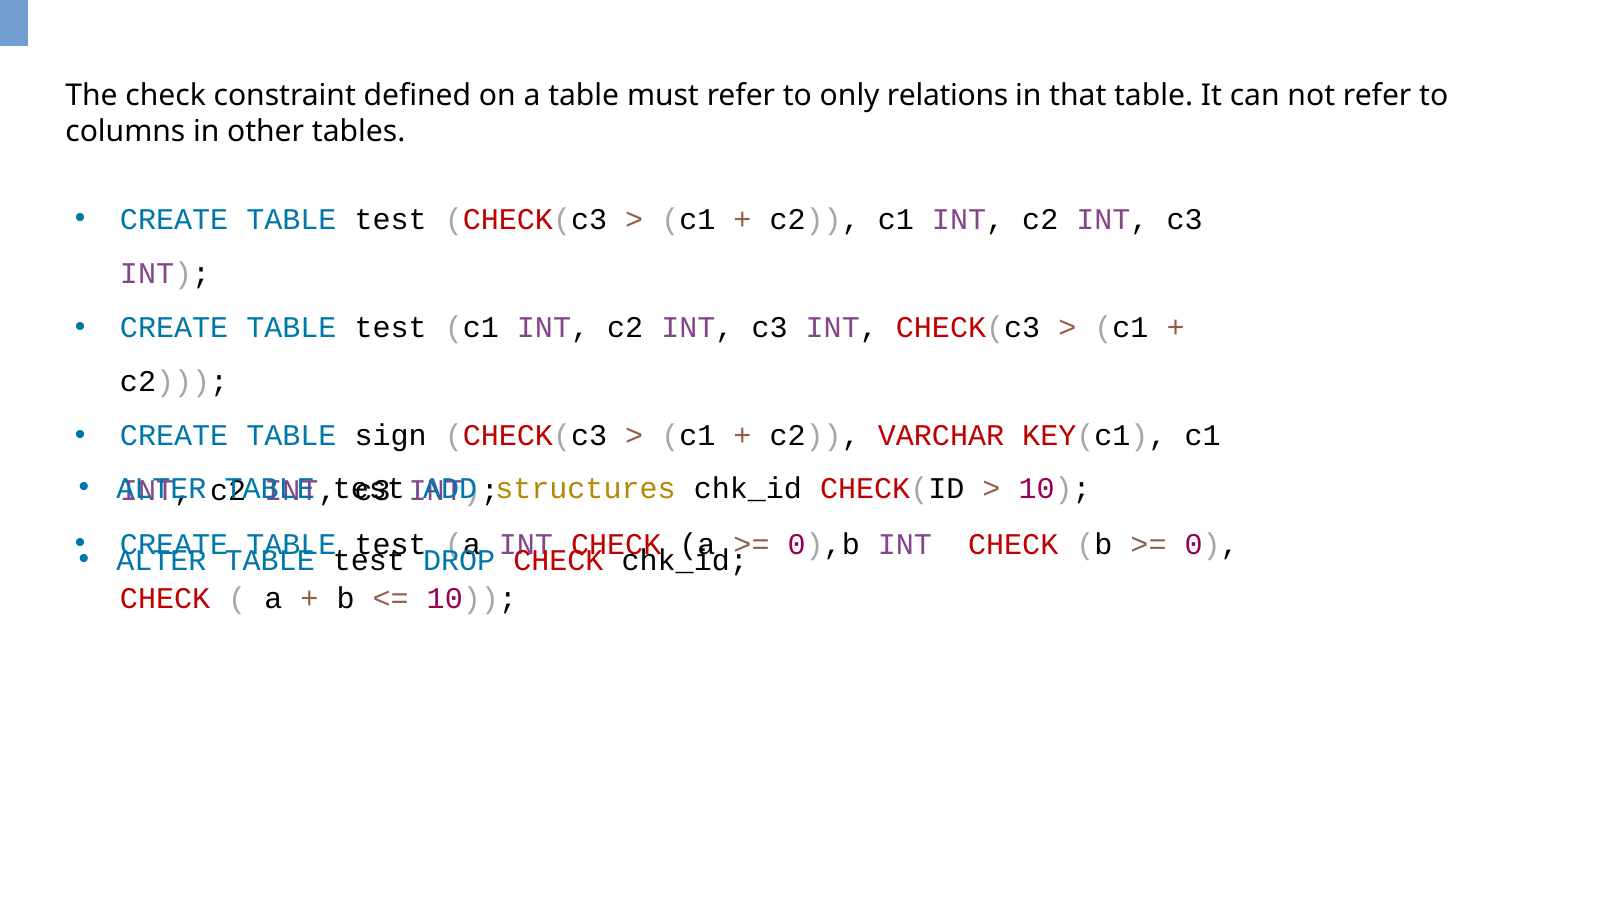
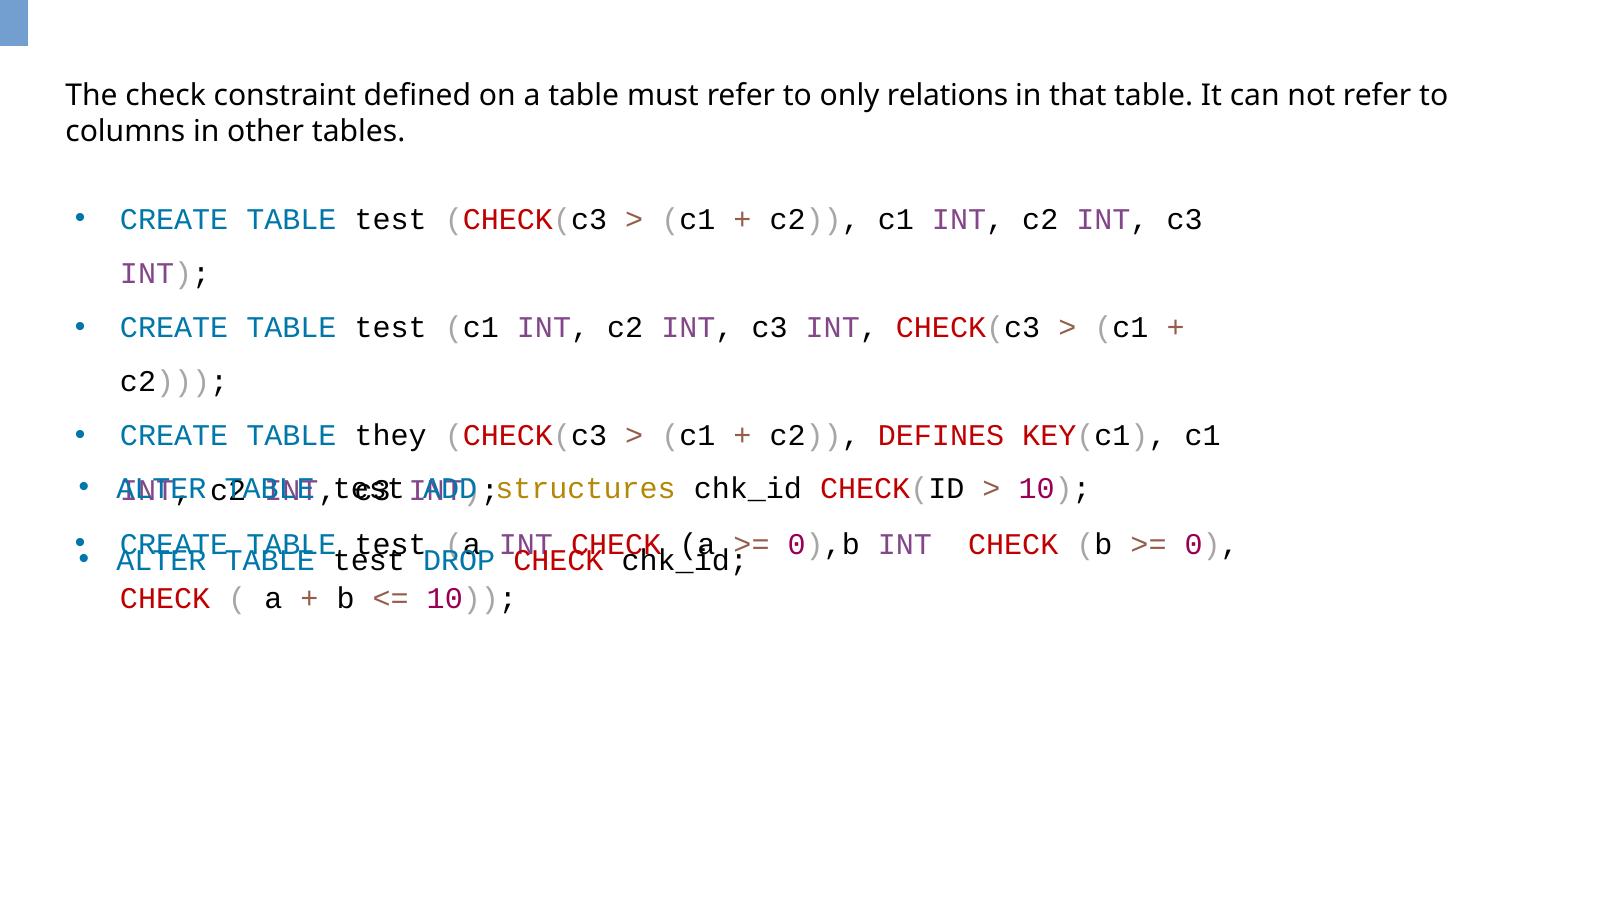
sign: sign -> they
VARCHAR: VARCHAR -> DEFINES
